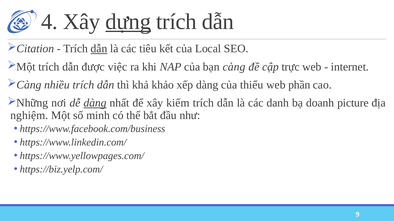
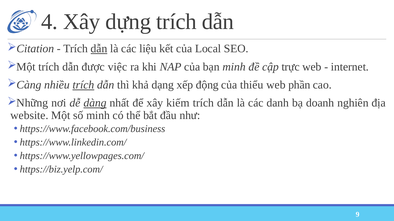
dựng underline: present -> none
tiêu: tiêu -> liệu
bạn càng: càng -> minh
trích at (83, 85) underline: none -> present
khảo: khảo -> dạng
xếp dàng: dàng -> động
picture: picture -> nghiên
nghiệm: nghiệm -> website
